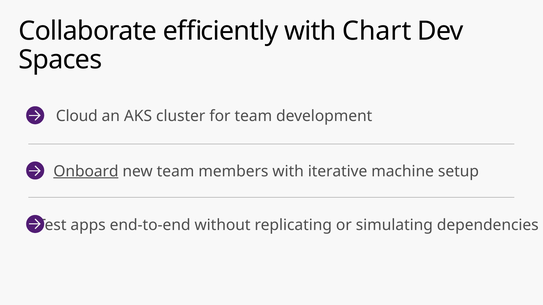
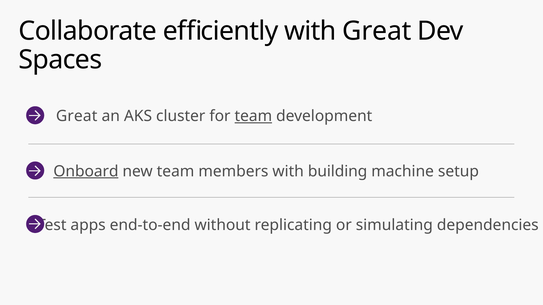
with Chart: Chart -> Great
Cloud at (77, 116): Cloud -> Great
team at (253, 116) underline: none -> present
iterative: iterative -> building
